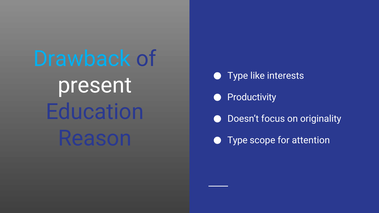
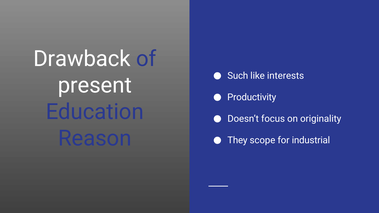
Drawback colour: light blue -> white
Type at (238, 76): Type -> Such
Type at (237, 140): Type -> They
attention: attention -> industrial
